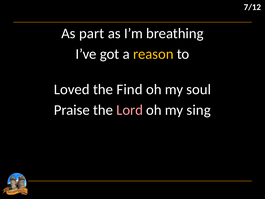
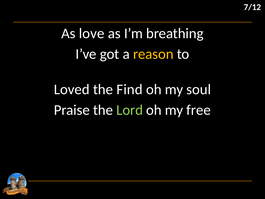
part: part -> love
Lord colour: pink -> light green
sing: sing -> free
